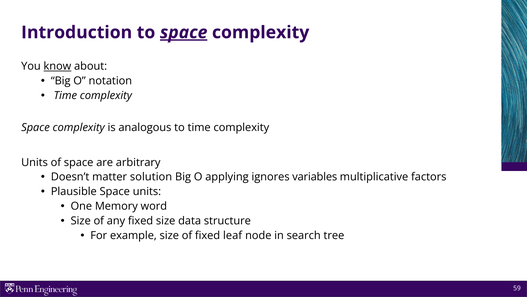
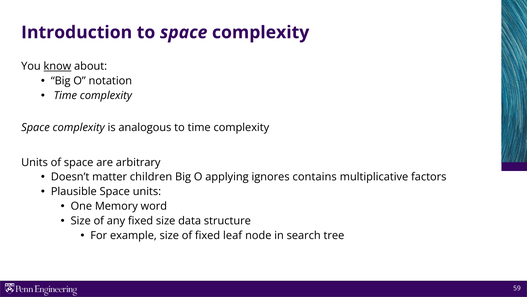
space at (184, 32) underline: present -> none
solution: solution -> children
variables: variables -> contains
